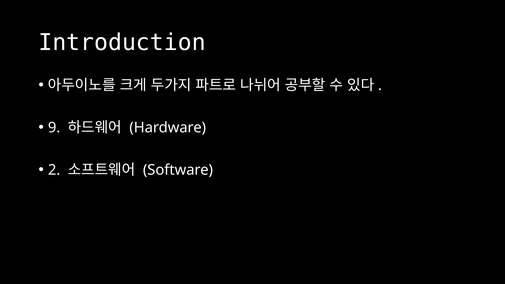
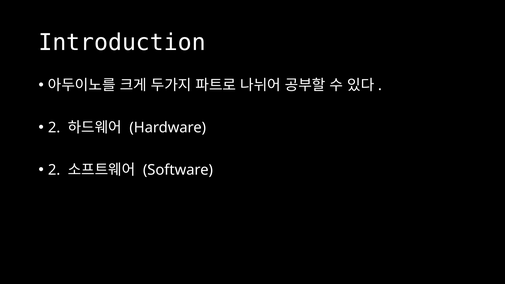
9 at (54, 128): 9 -> 2
